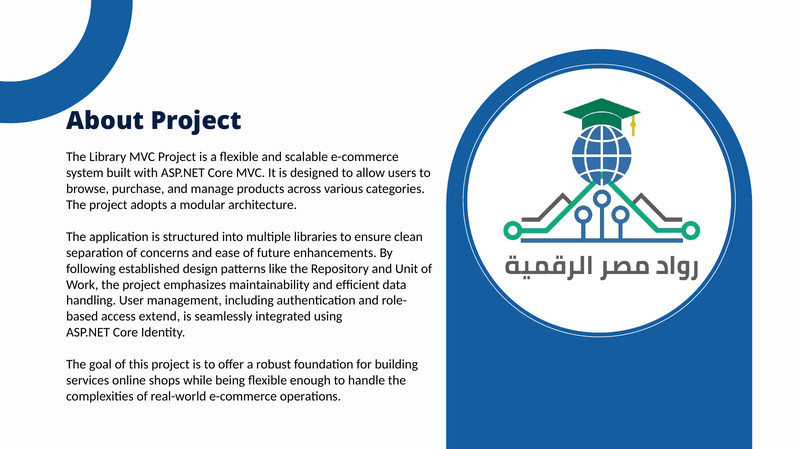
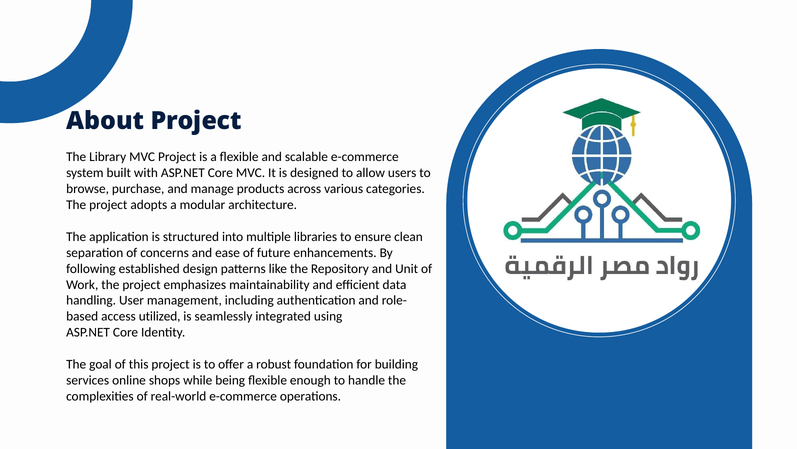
extend: extend -> utilized
